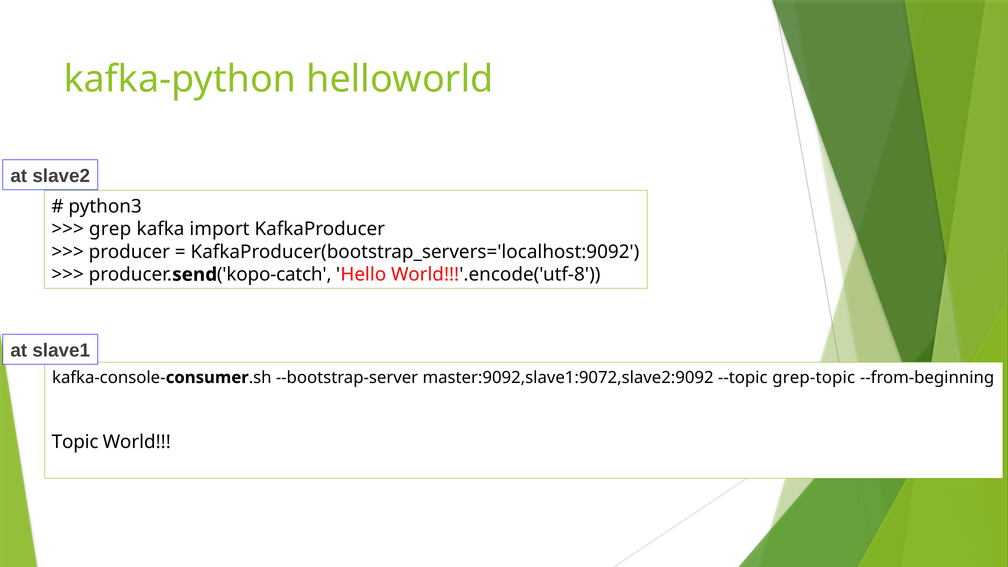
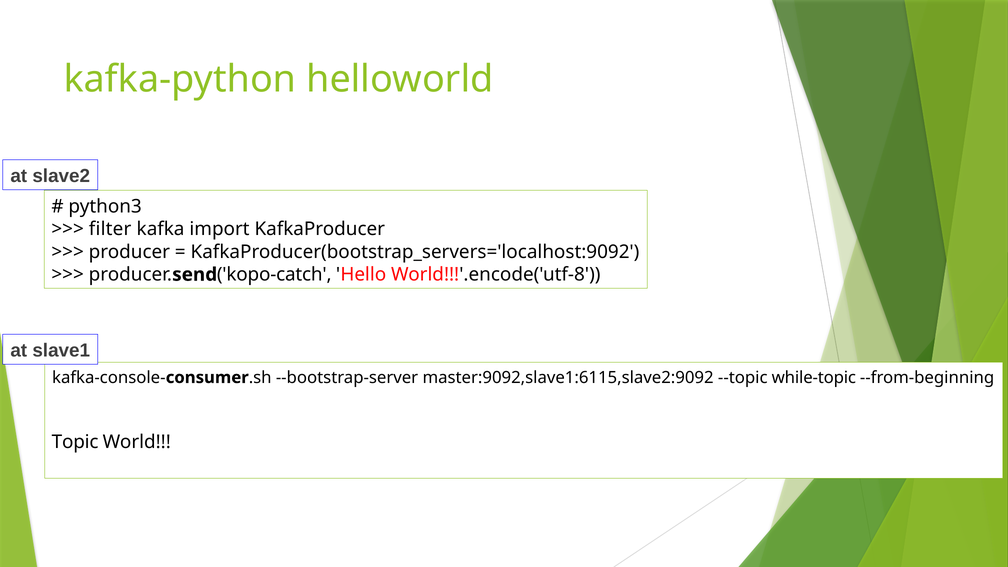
grep: grep -> filter
master:9092,slave1:9072,slave2:9092: master:9092,slave1:9072,slave2:9092 -> master:9092,slave1:6115,slave2:9092
grep-topic: grep-topic -> while-topic
